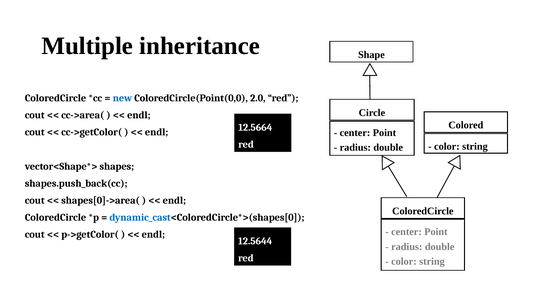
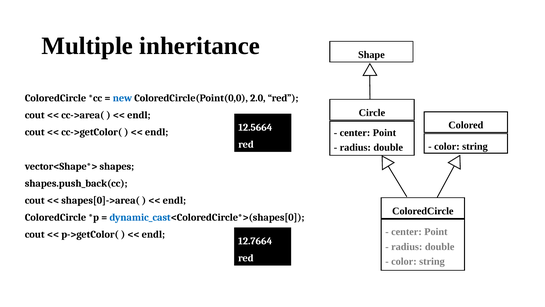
12.5644: 12.5644 -> 12.7664
